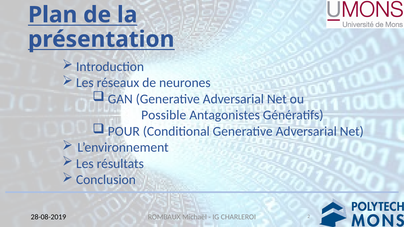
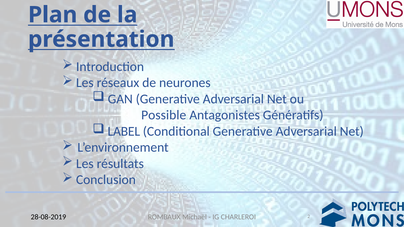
POUR: POUR -> LABEL
